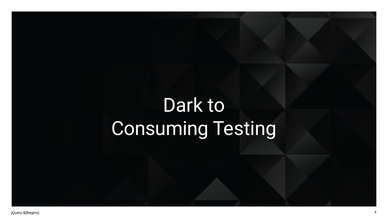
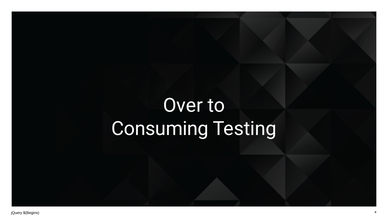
Dark: Dark -> Over
